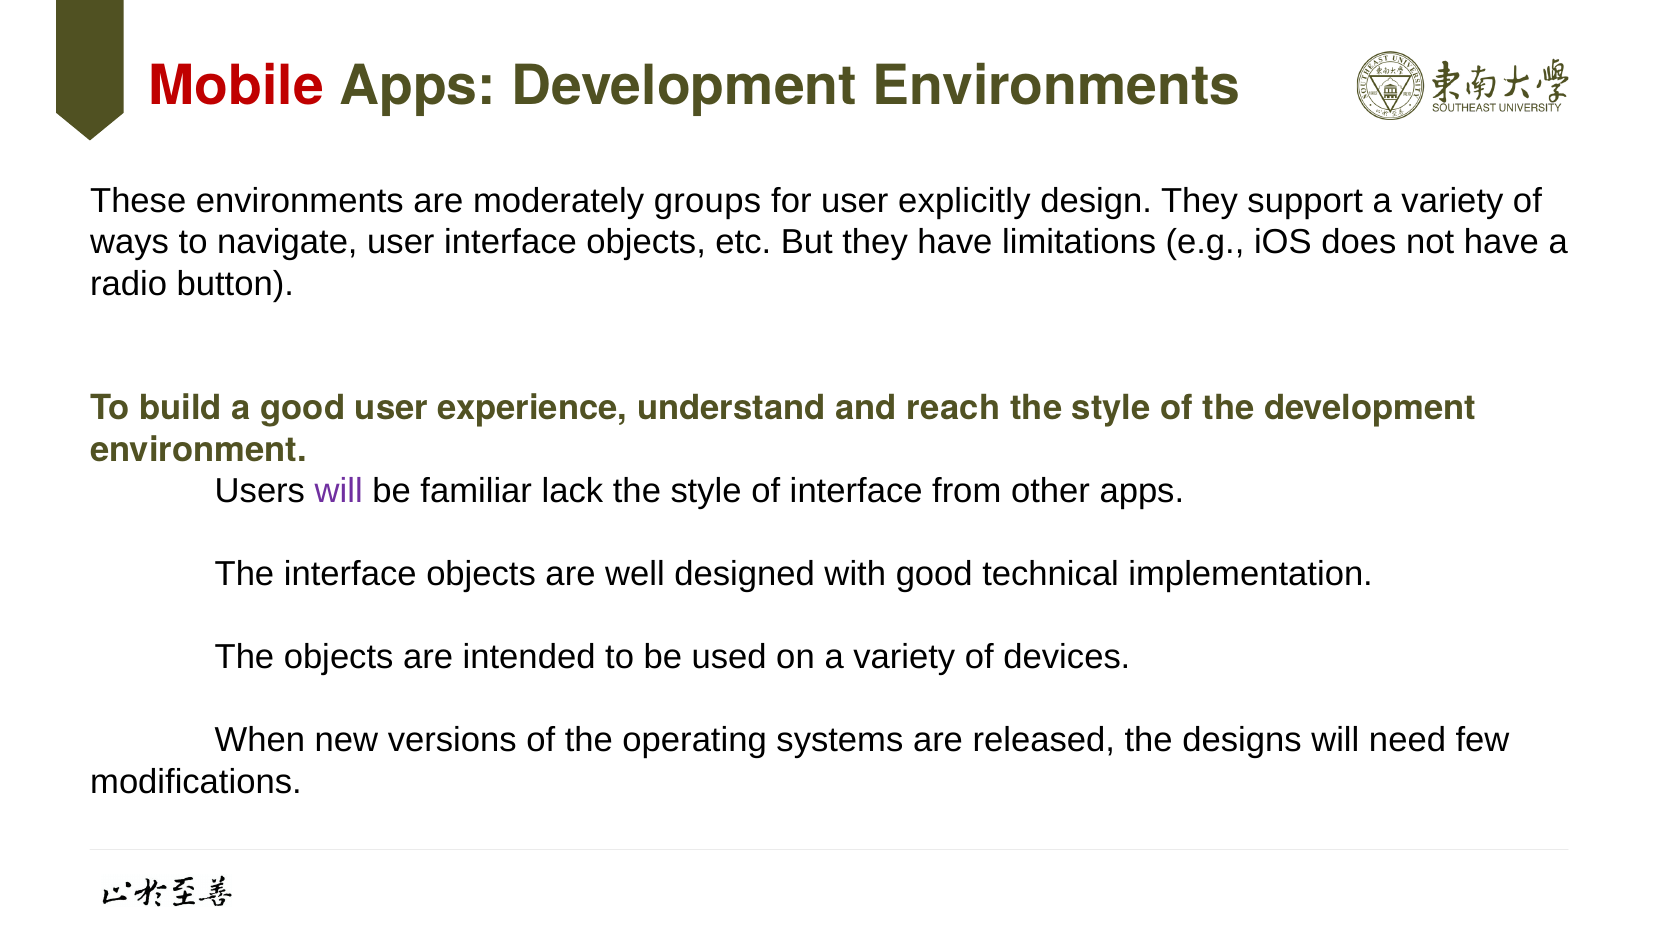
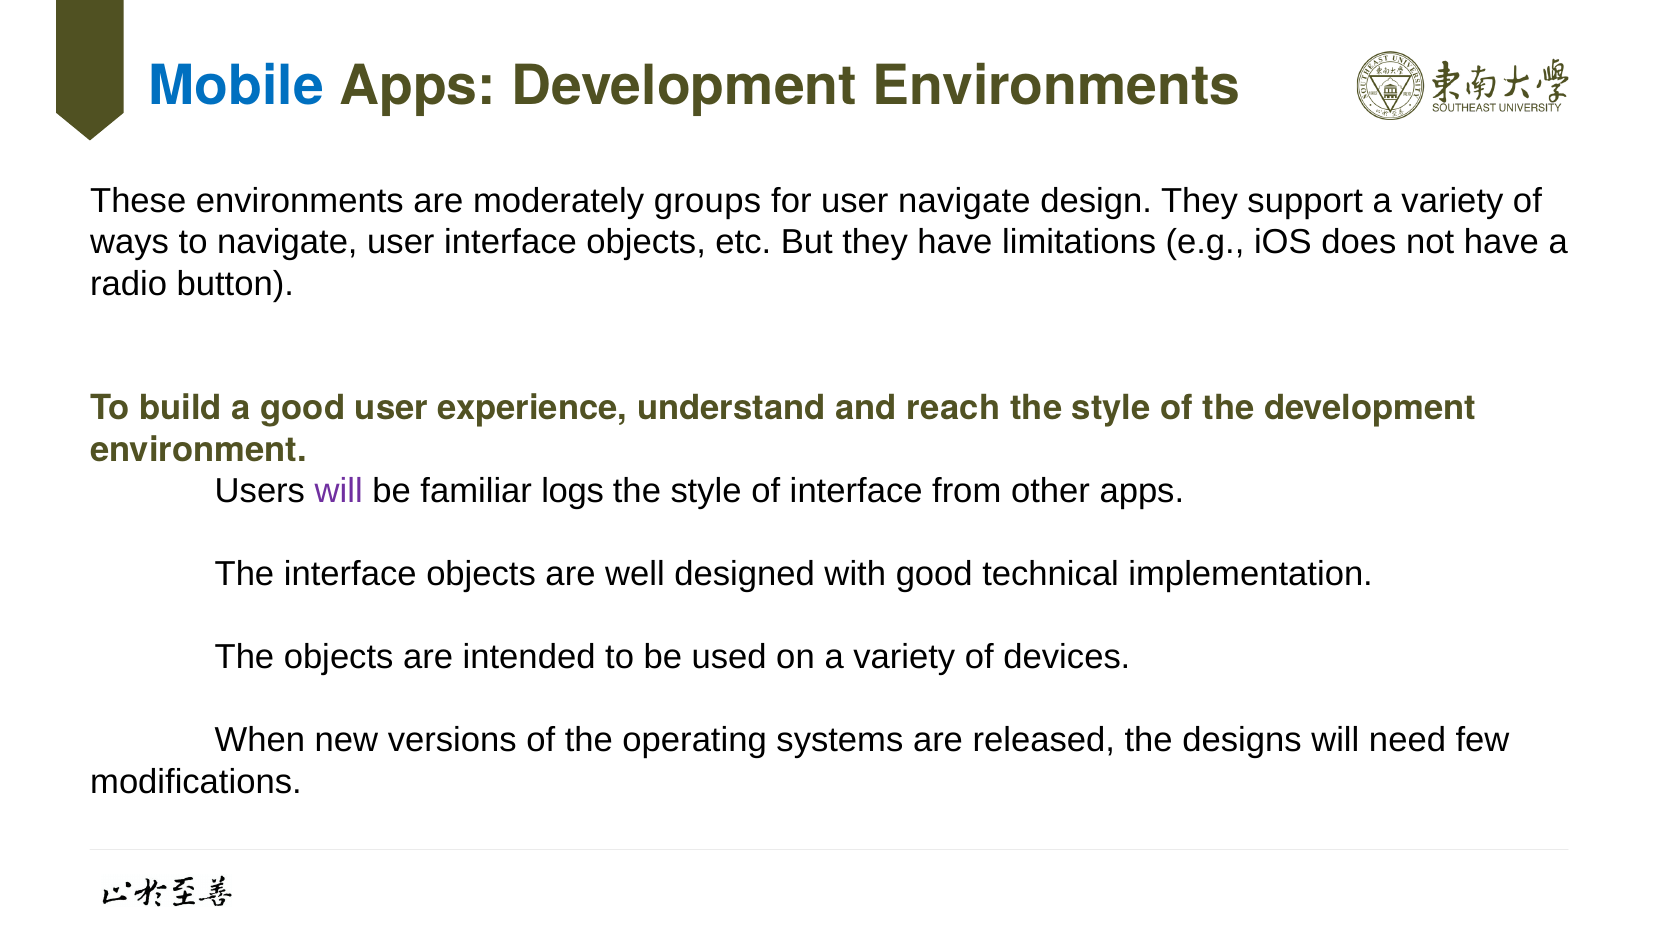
Mobile colour: red -> blue
user explicitly: explicitly -> navigate
lack: lack -> logs
